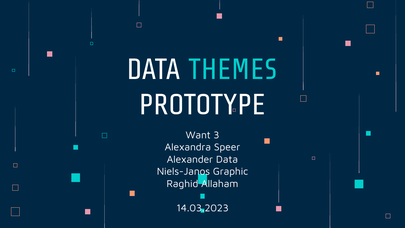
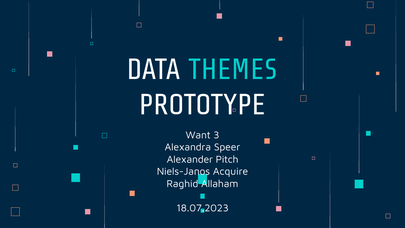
Alexander Data: Data -> Pitch
Graphic: Graphic -> Acquire
14.03.2023: 14.03.2023 -> 18.07.2023
